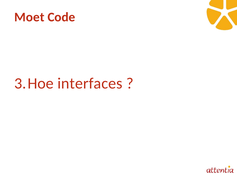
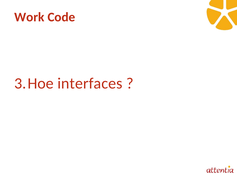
Moet: Moet -> Work
